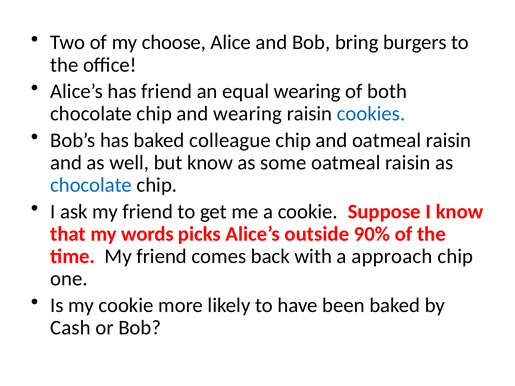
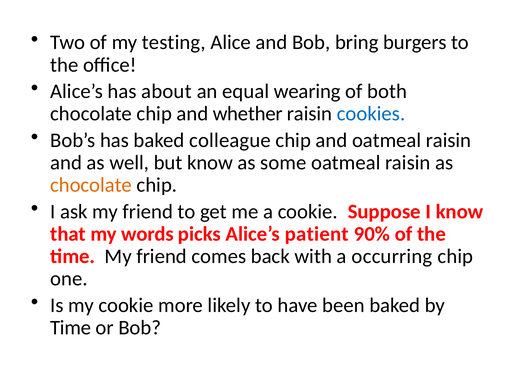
choose: choose -> testing
has friend: friend -> about
and wearing: wearing -> whether
chocolate at (91, 185) colour: blue -> orange
outside: outside -> patient
approach: approach -> occurring
Cash at (70, 328): Cash -> Time
